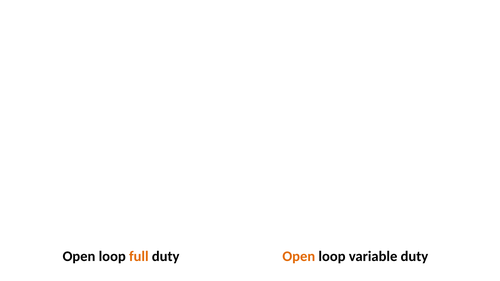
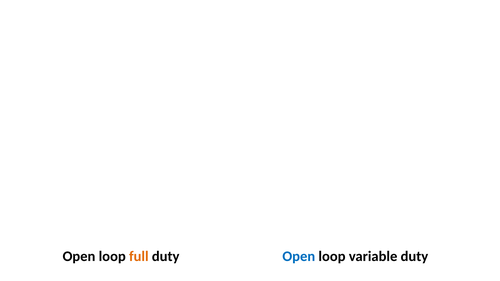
Open at (299, 257) colour: orange -> blue
